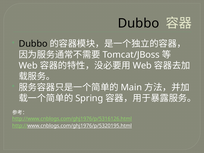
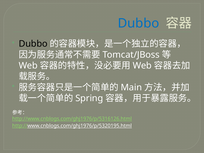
Dubbo at (139, 23) colour: black -> blue
